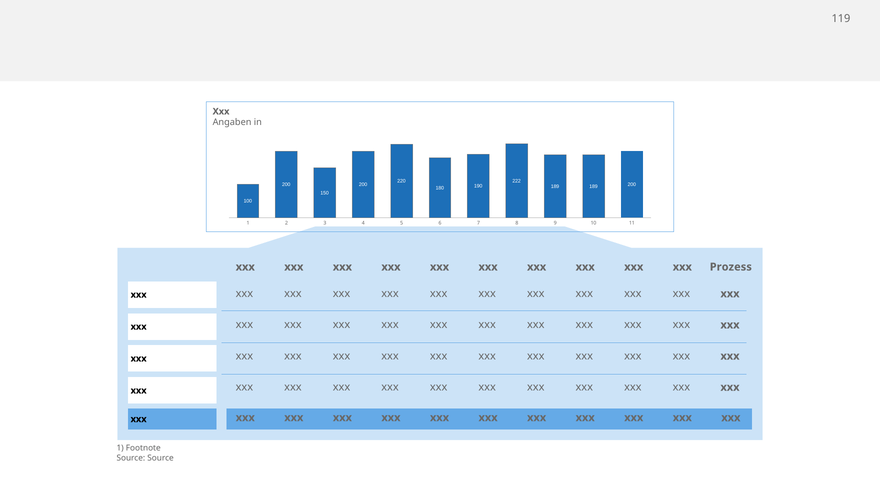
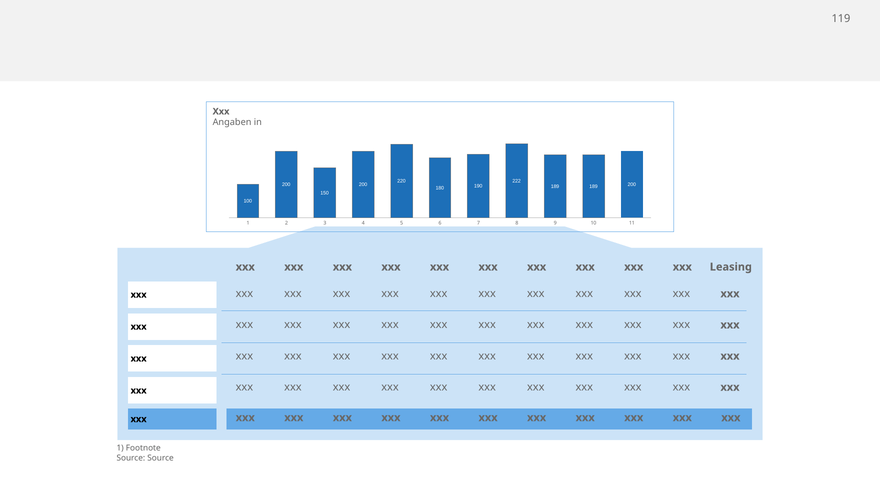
Prozess: Prozess -> Leasing
